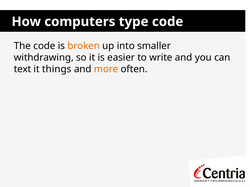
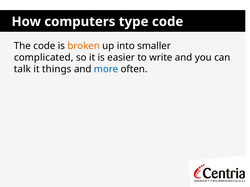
withdrawing: withdrawing -> complicated
text: text -> talk
more colour: orange -> blue
